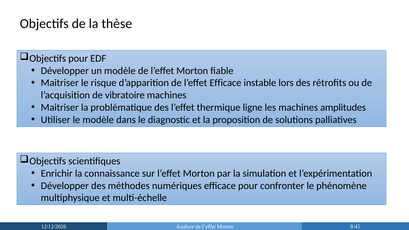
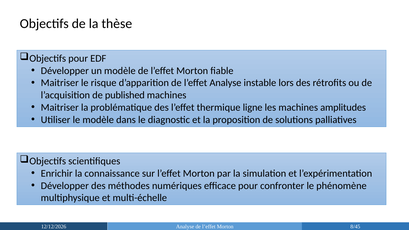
l’effet Efficace: Efficace -> Analyse
vibratoire: vibratoire -> published
